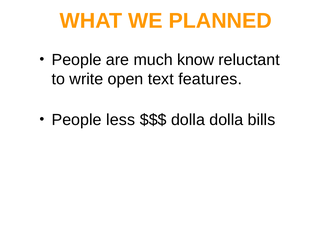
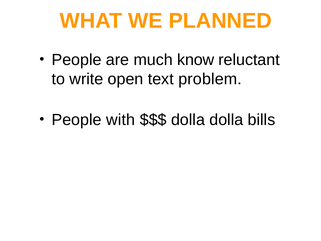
features: features -> problem
less: less -> with
